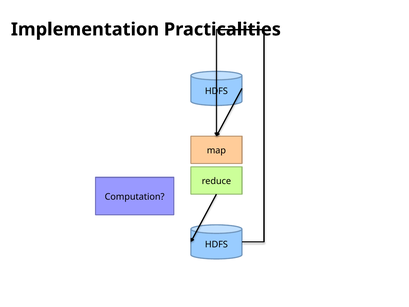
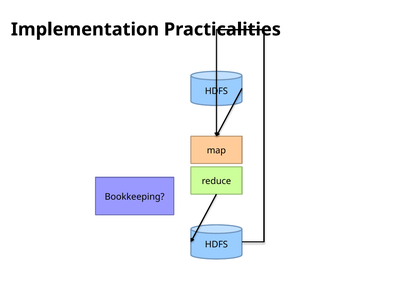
Computation: Computation -> Bookkeeping
